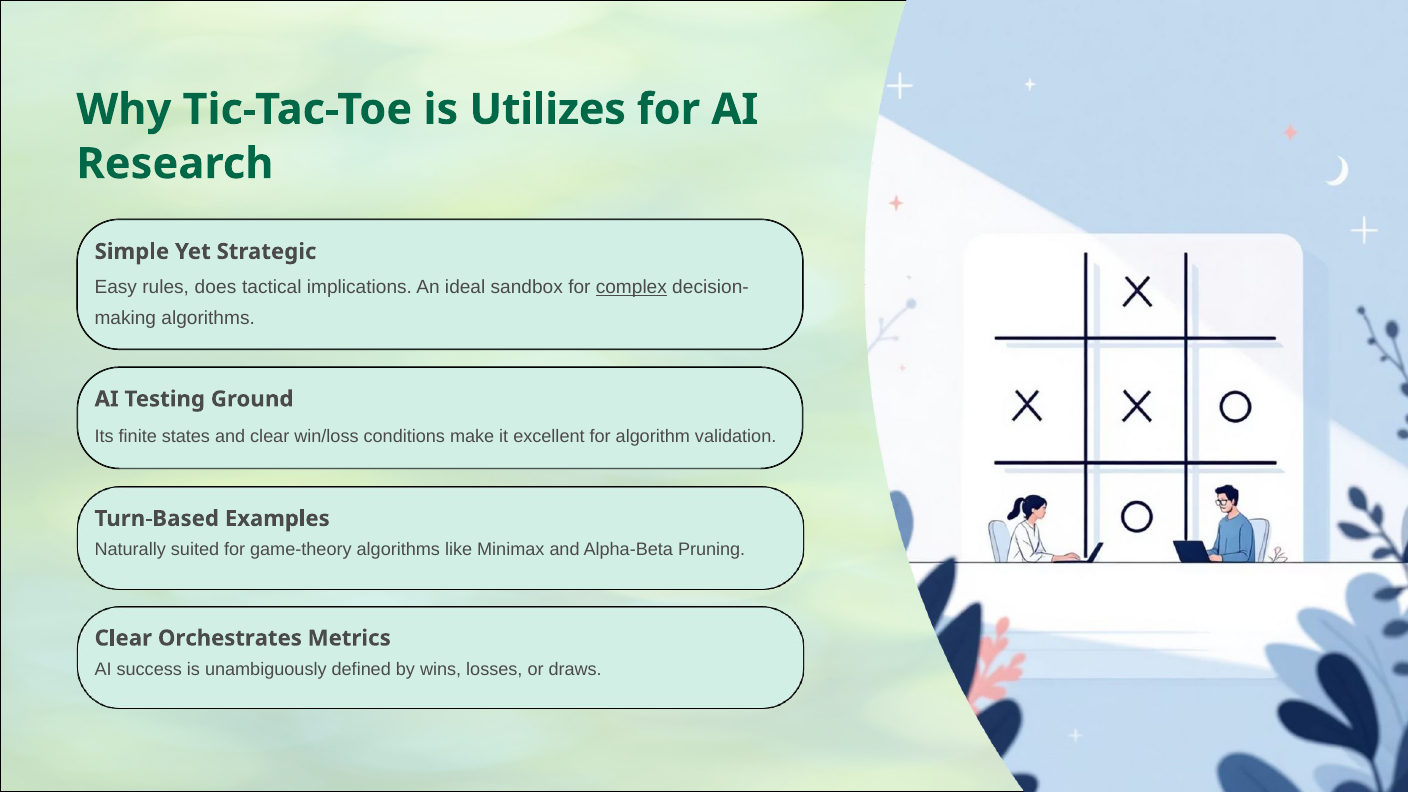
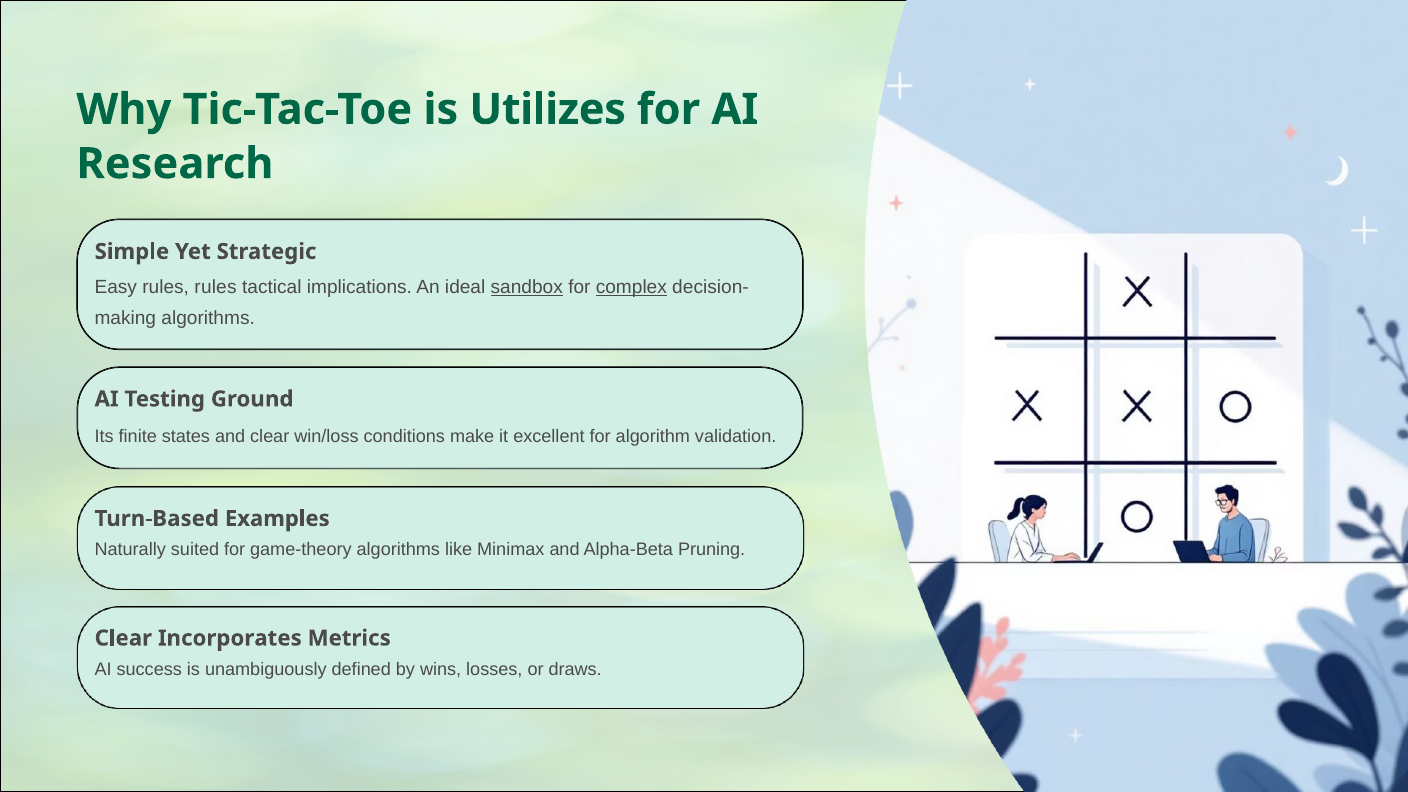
rules does: does -> rules
sandbox underline: none -> present
Orchestrates: Orchestrates -> Incorporates
